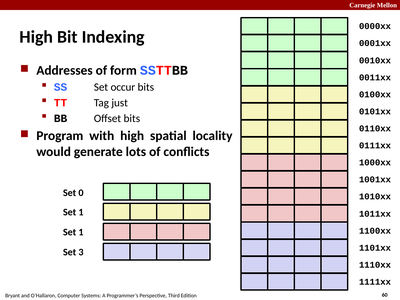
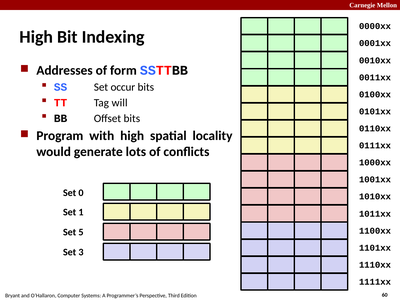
just: just -> will
1 at (81, 232): 1 -> 5
